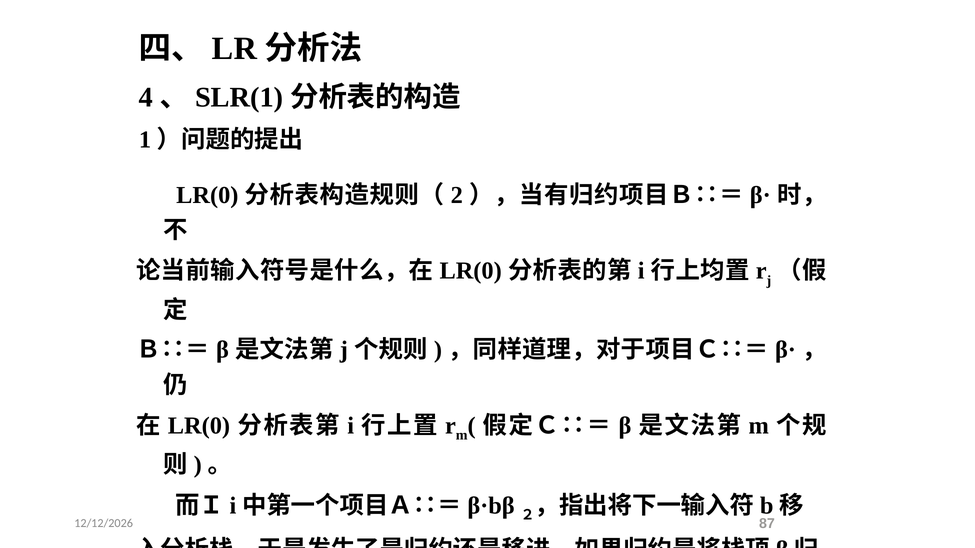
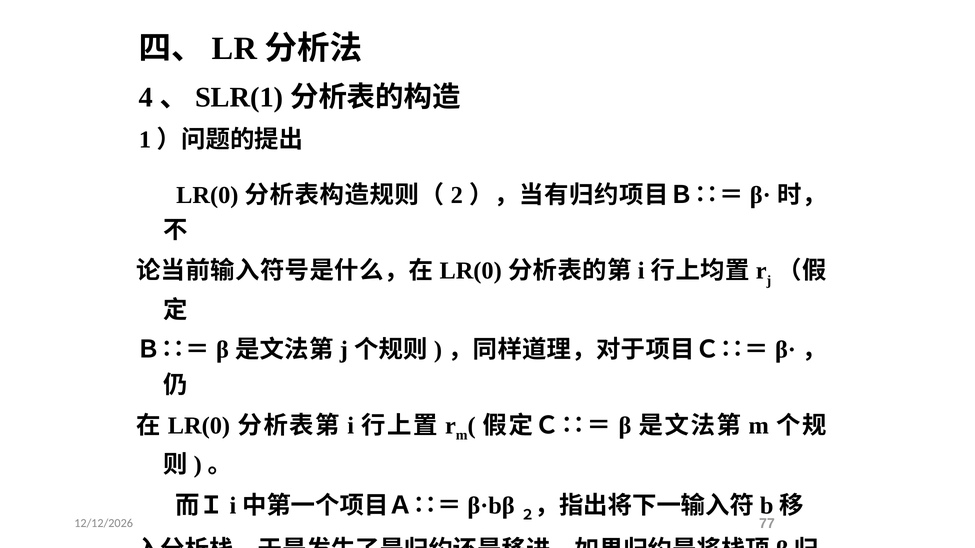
87: 87 -> 77
